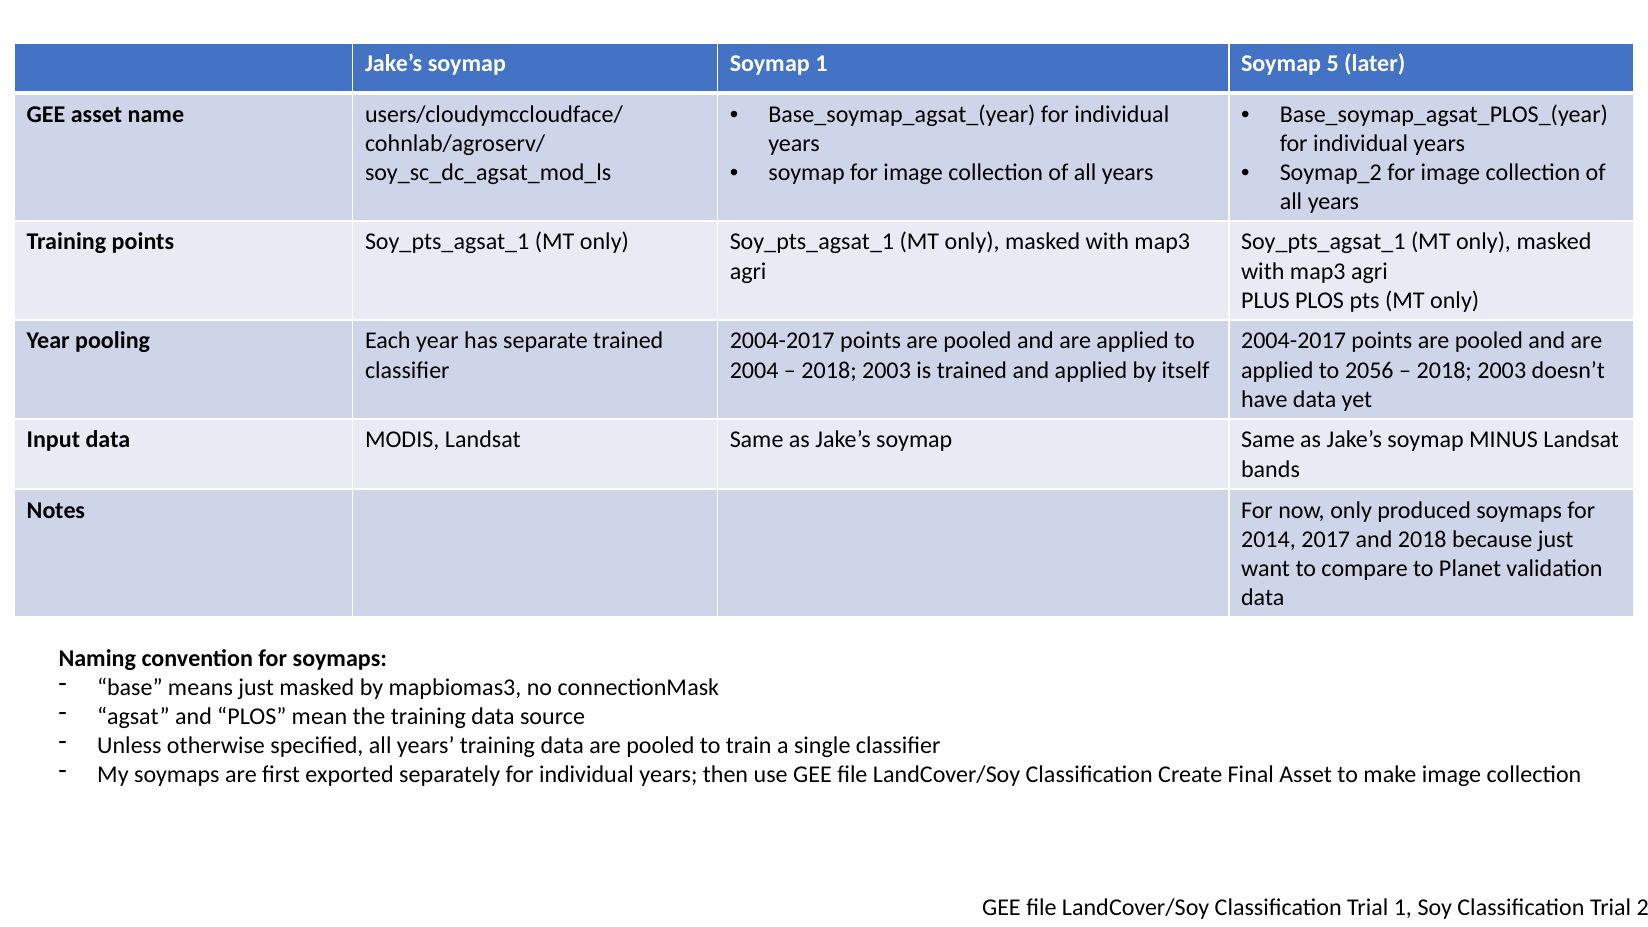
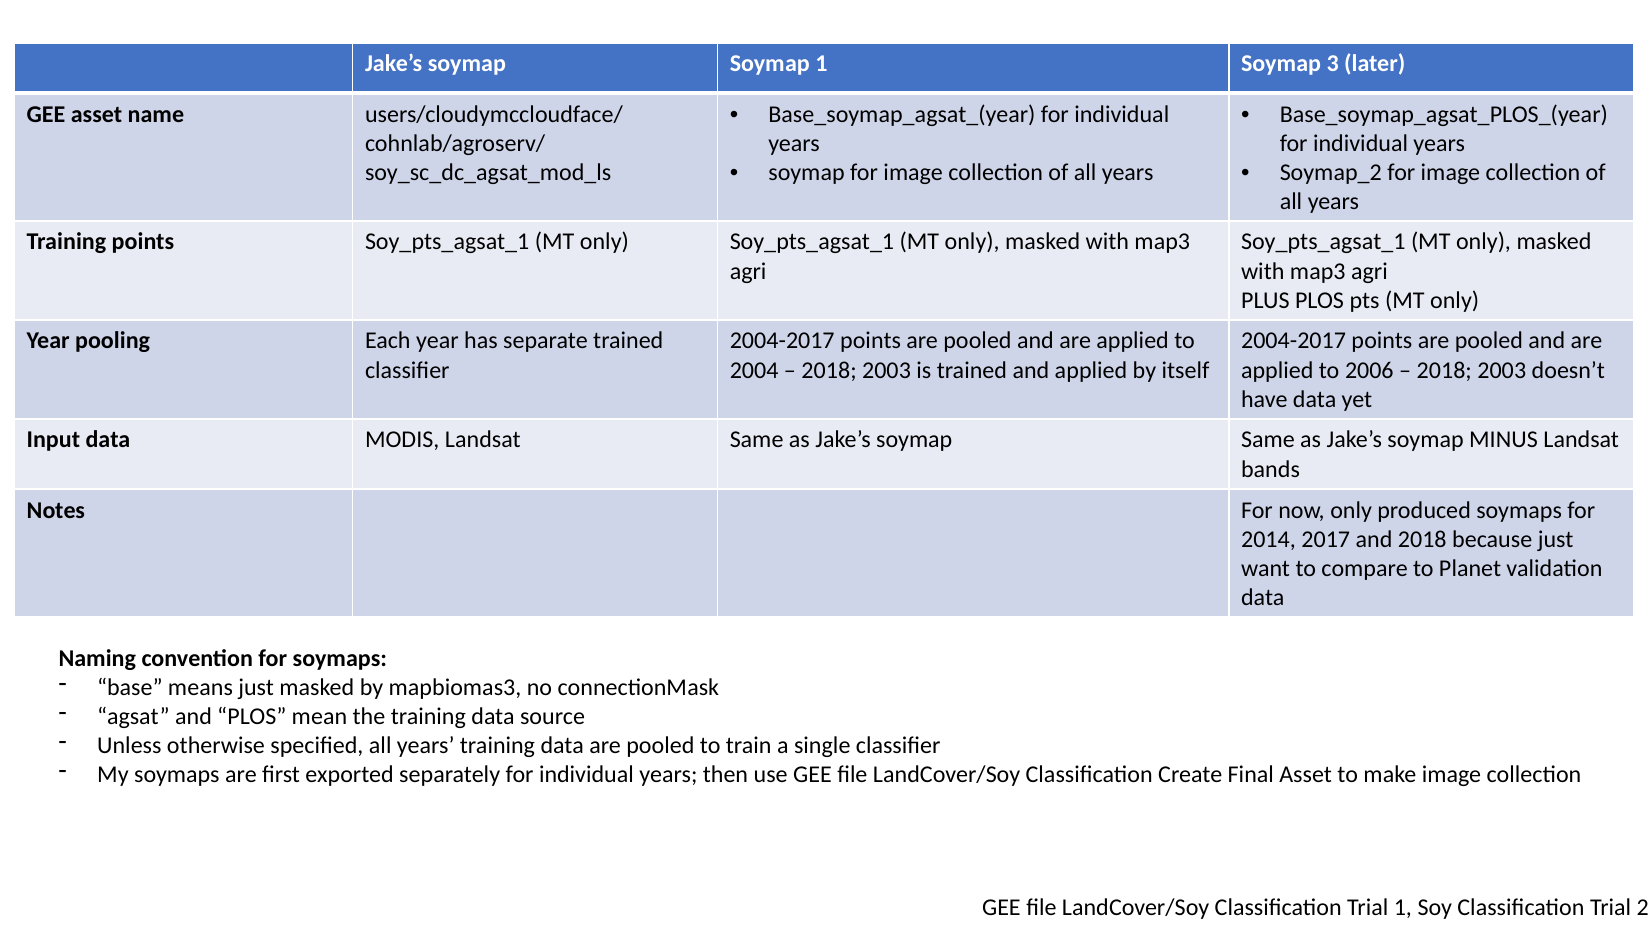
5: 5 -> 3
2056: 2056 -> 2006
